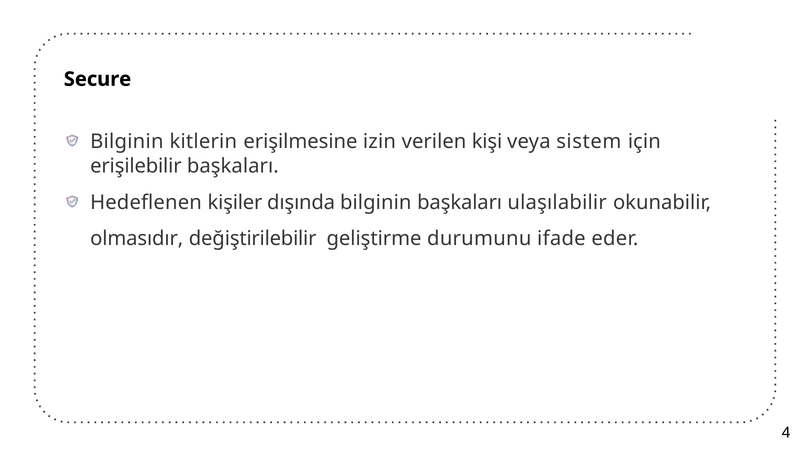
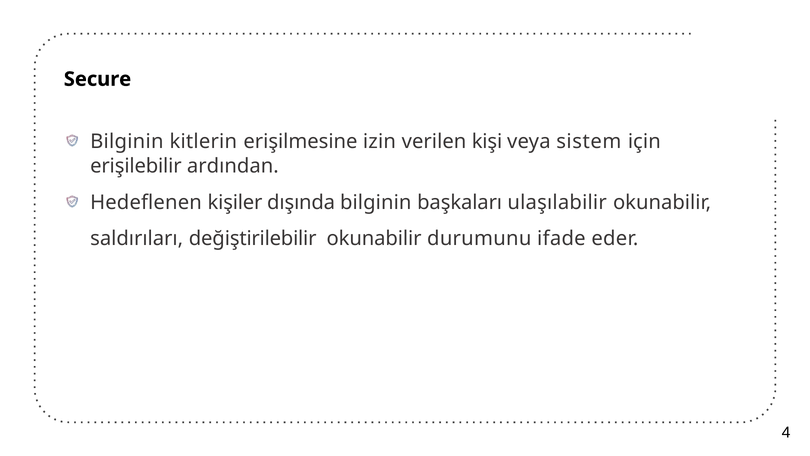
erişilebilir başkaları: başkaları -> ardından
olmasıdır: olmasıdır -> saldırıları
değiştirilebilir geliştirme: geliştirme -> okunabilir
